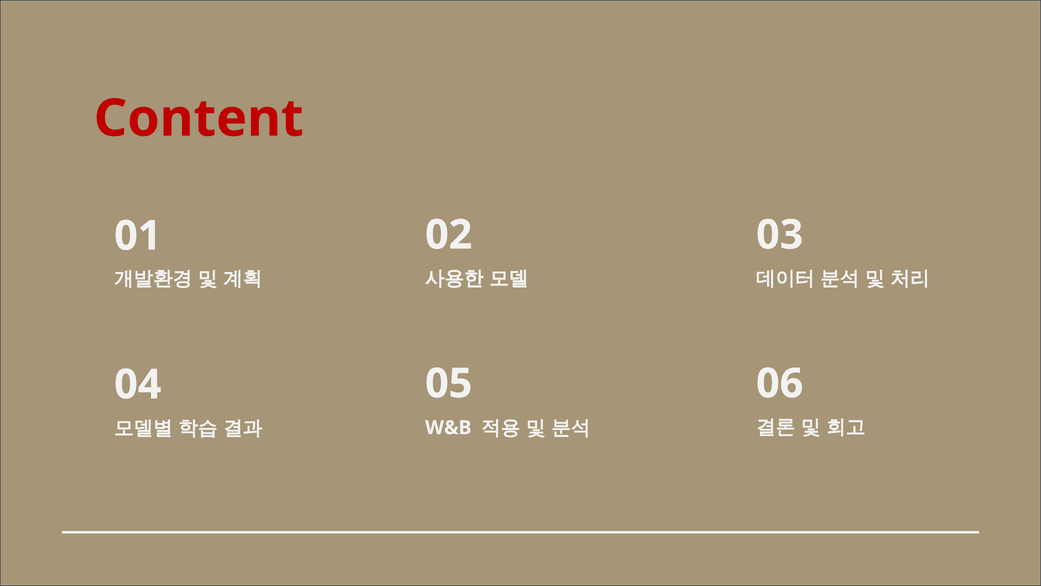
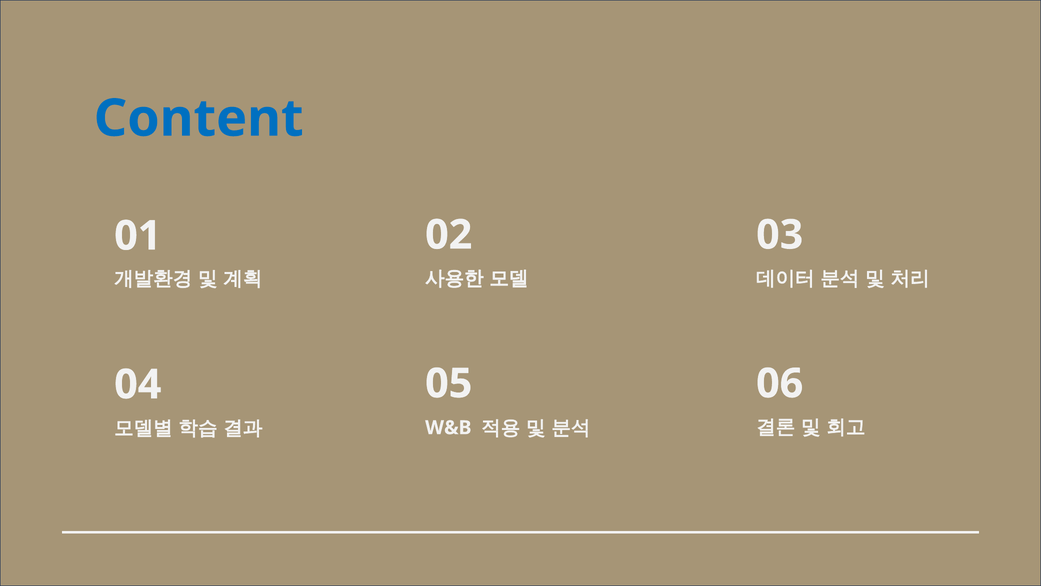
Content colour: red -> blue
